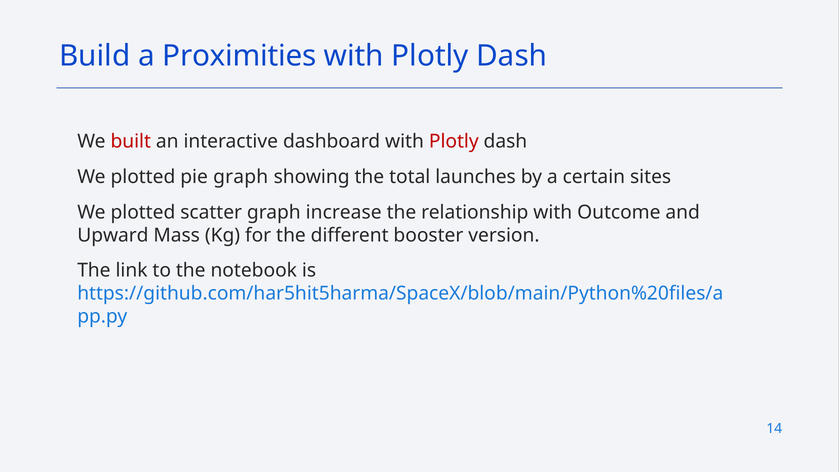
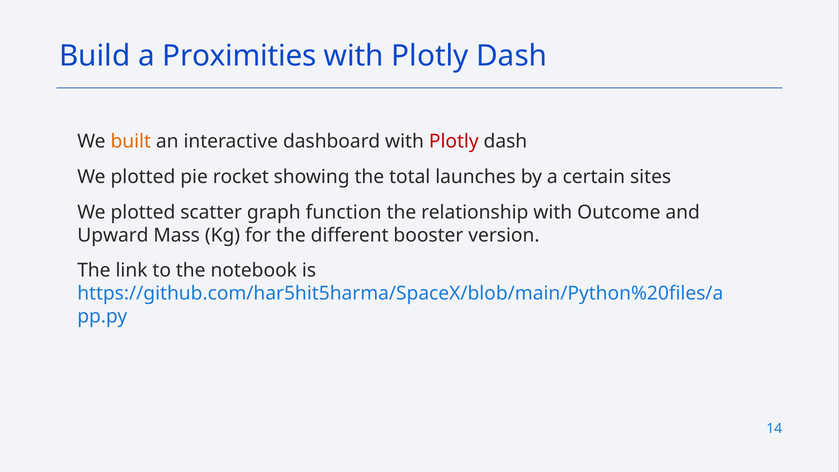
built colour: red -> orange
pie graph: graph -> rocket
increase: increase -> function
